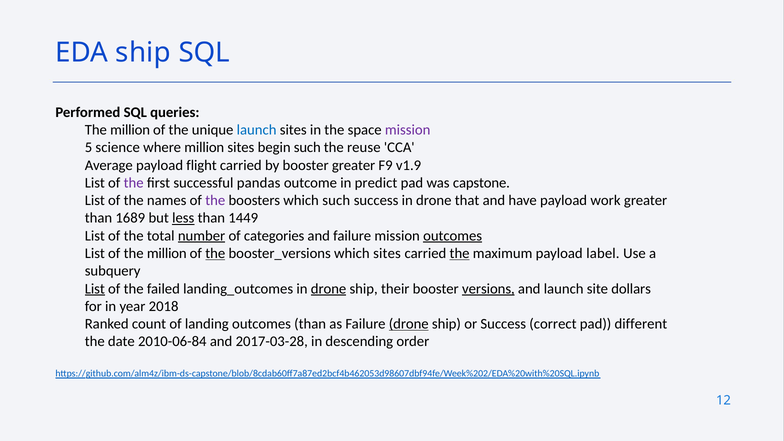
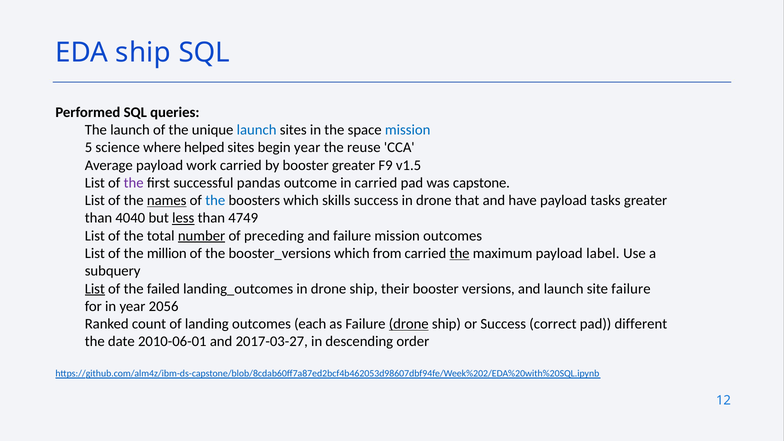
million at (130, 130): million -> launch
mission at (408, 130) colour: purple -> blue
where million: million -> helped
begin such: such -> year
flight: flight -> work
v1.9: v1.9 -> v1.5
in predict: predict -> carried
names underline: none -> present
the at (215, 200) colour: purple -> blue
which such: such -> skills
work: work -> tasks
1689: 1689 -> 4040
1449: 1449 -> 4749
categories: categories -> preceding
outcomes at (453, 236) underline: present -> none
the at (215, 253) underline: present -> none
which sites: sites -> from
drone at (329, 289) underline: present -> none
versions underline: present -> none
site dollars: dollars -> failure
2018: 2018 -> 2056
outcomes than: than -> each
2010-06-84: 2010-06-84 -> 2010-06-01
2017-03-28: 2017-03-28 -> 2017-03-27
